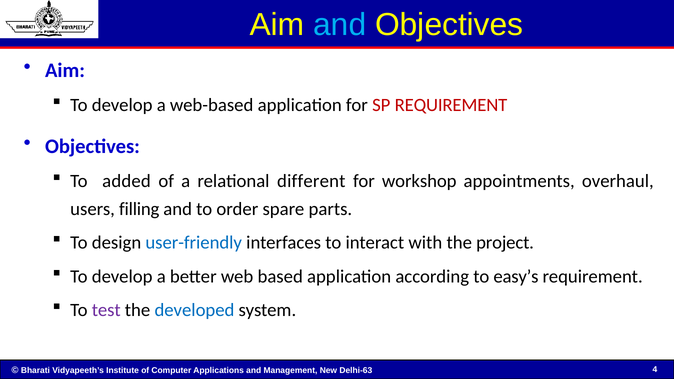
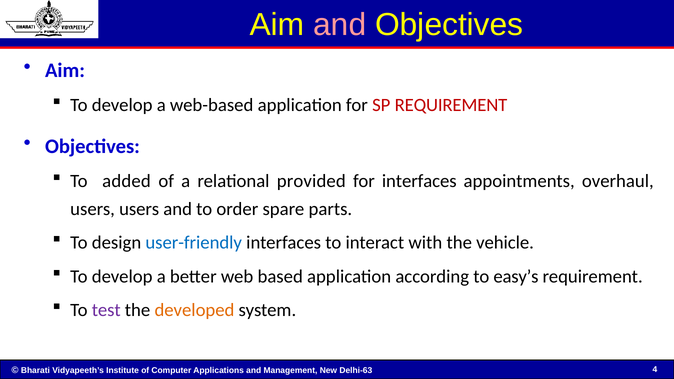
and at (340, 25) colour: light blue -> pink
different: different -> provided
for workshop: workshop -> interfaces
users filling: filling -> users
project: project -> vehicle
developed colour: blue -> orange
